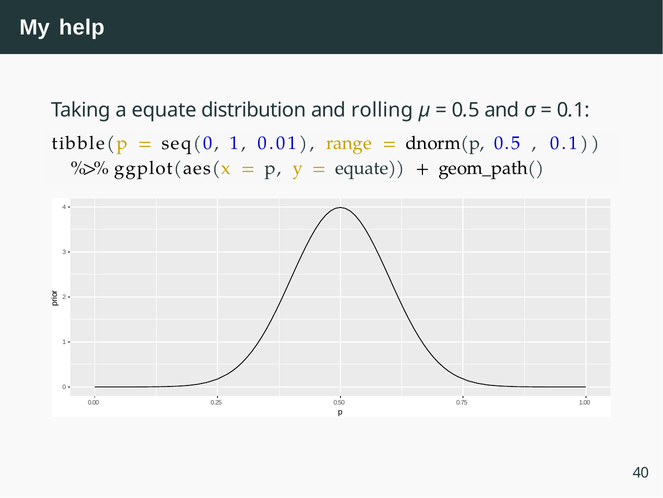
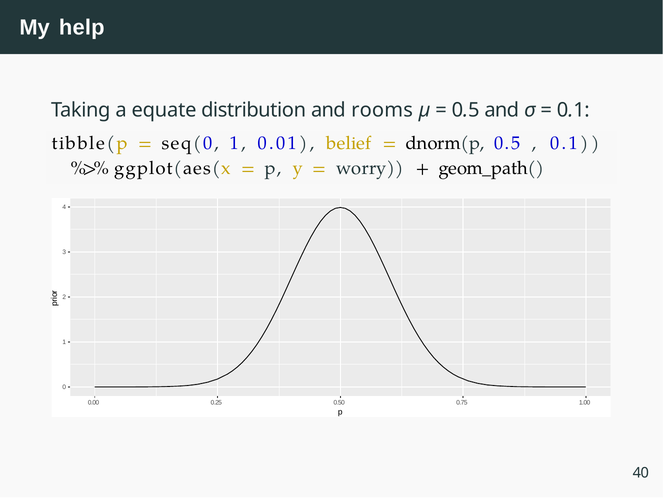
rolling: rolling -> rooms
range: range -> belief
equate at (370, 168): equate -> worry
